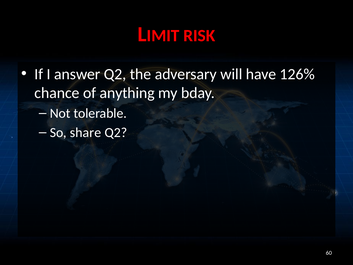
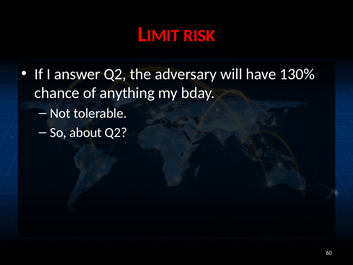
126%: 126% -> 130%
share: share -> about
